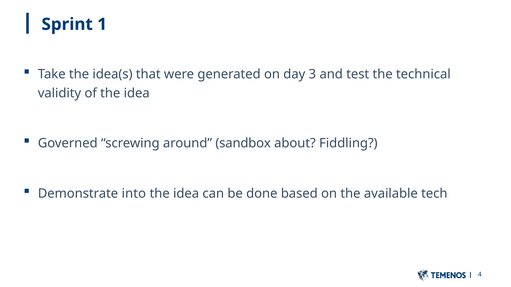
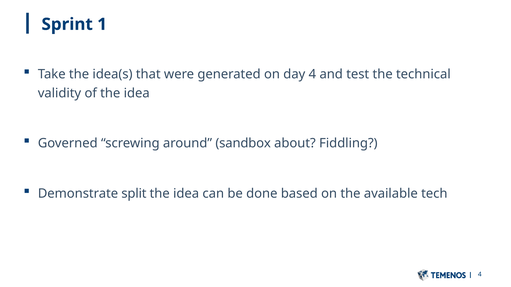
day 3: 3 -> 4
into: into -> split
